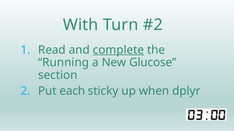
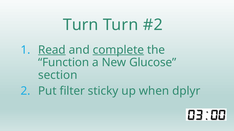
With at (81, 25): With -> Turn
Read underline: none -> present
Running: Running -> Function
each: each -> filter
